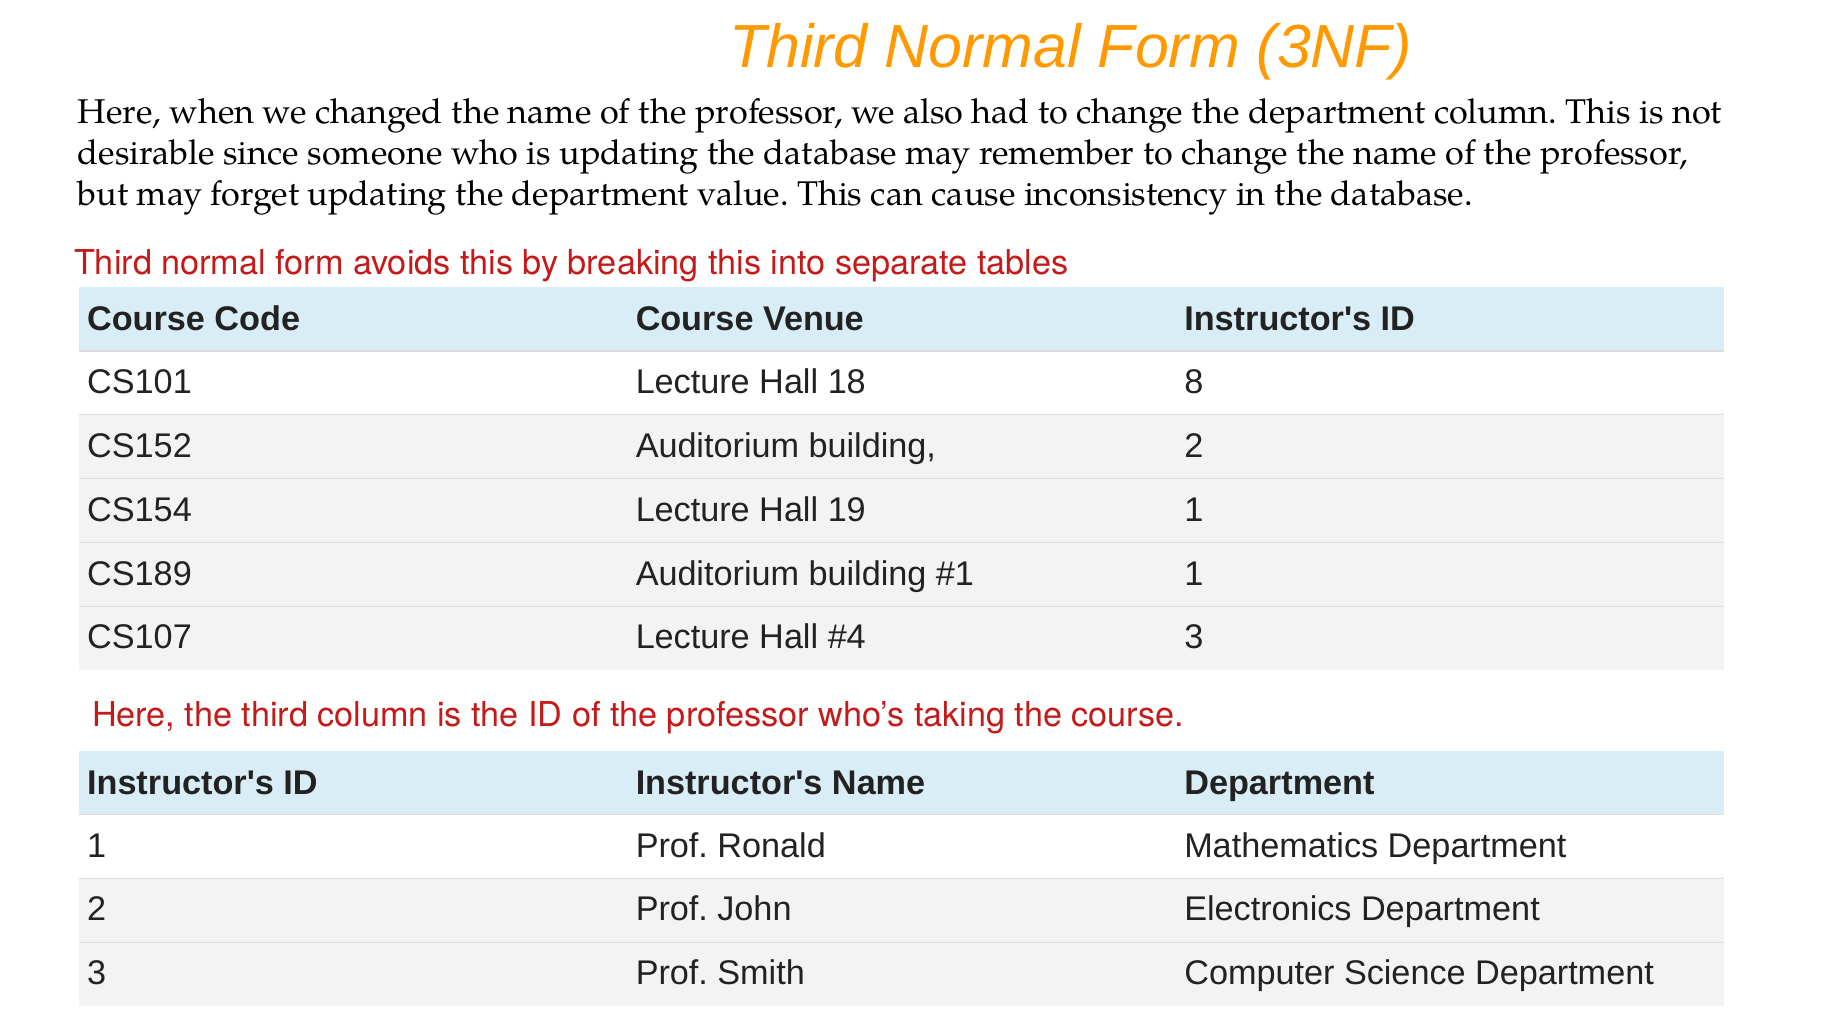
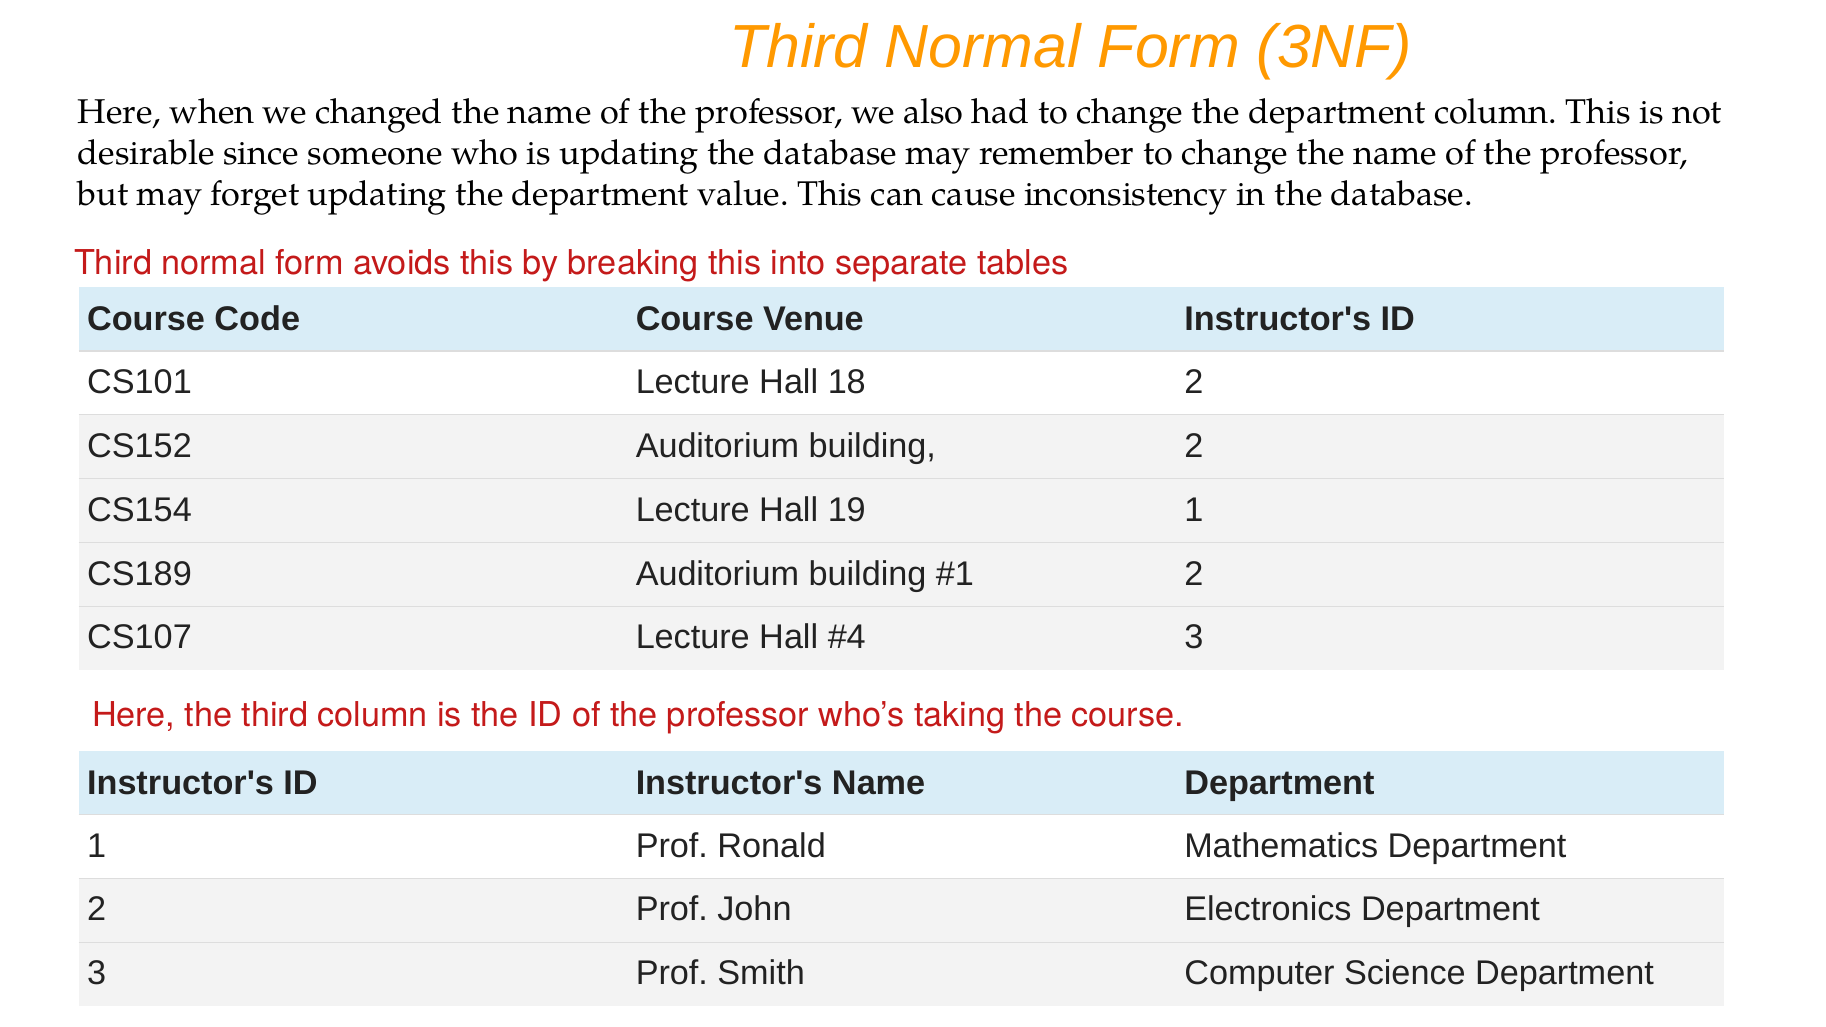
18 8: 8 -> 2
1 at (1194, 574): 1 -> 2
